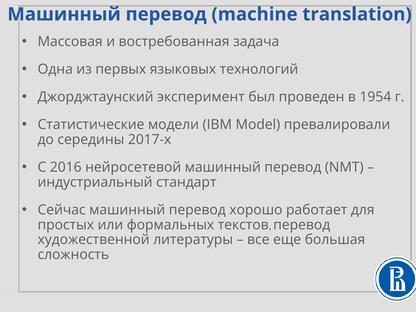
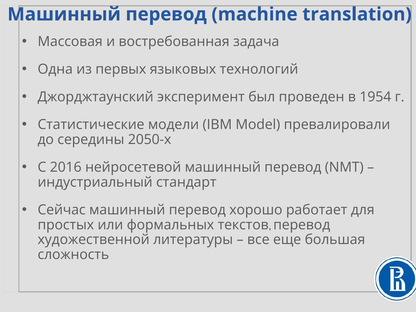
2017-х: 2017-х -> 2050-х
